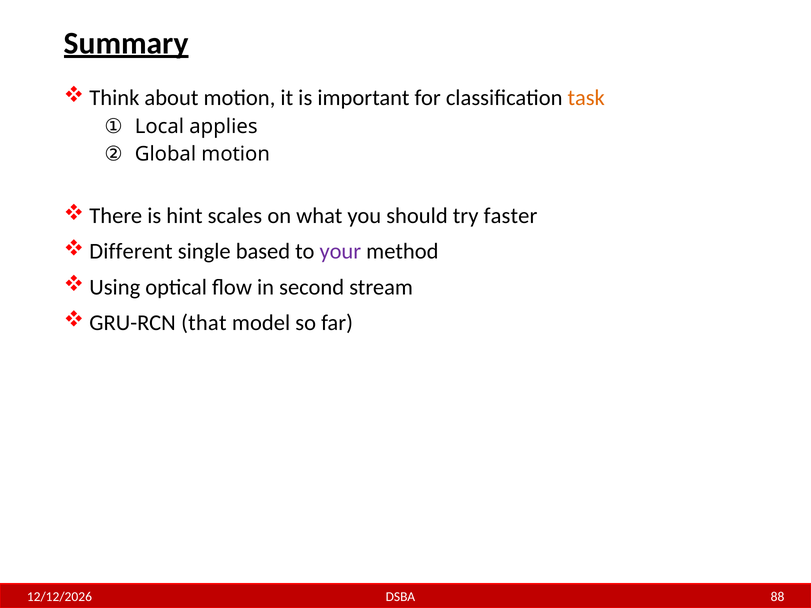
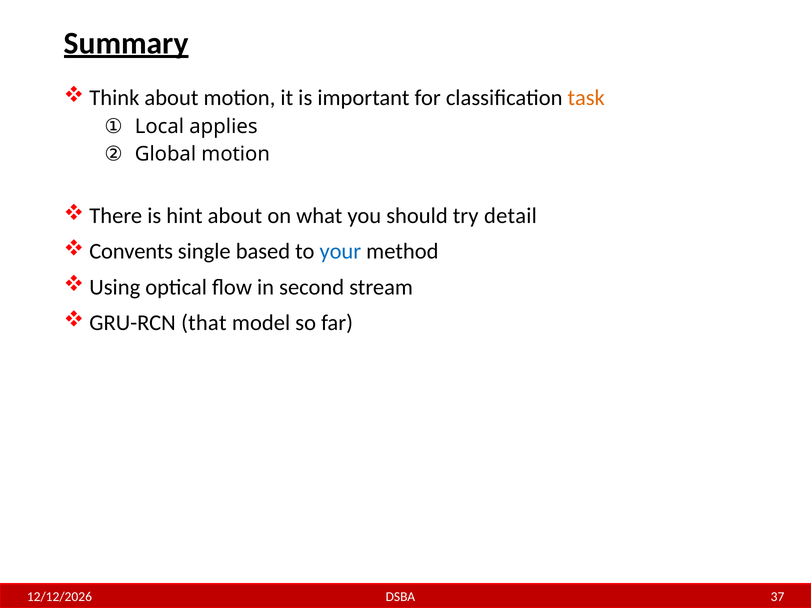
hint scales: scales -> about
faster: faster -> detail
Different: Different -> Convents
your colour: purple -> blue
88: 88 -> 37
